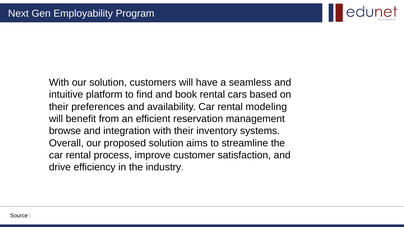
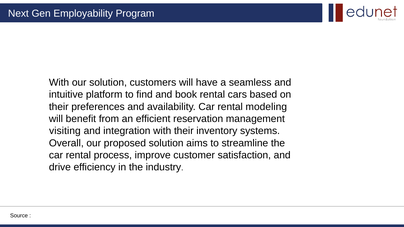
browse: browse -> visiting
